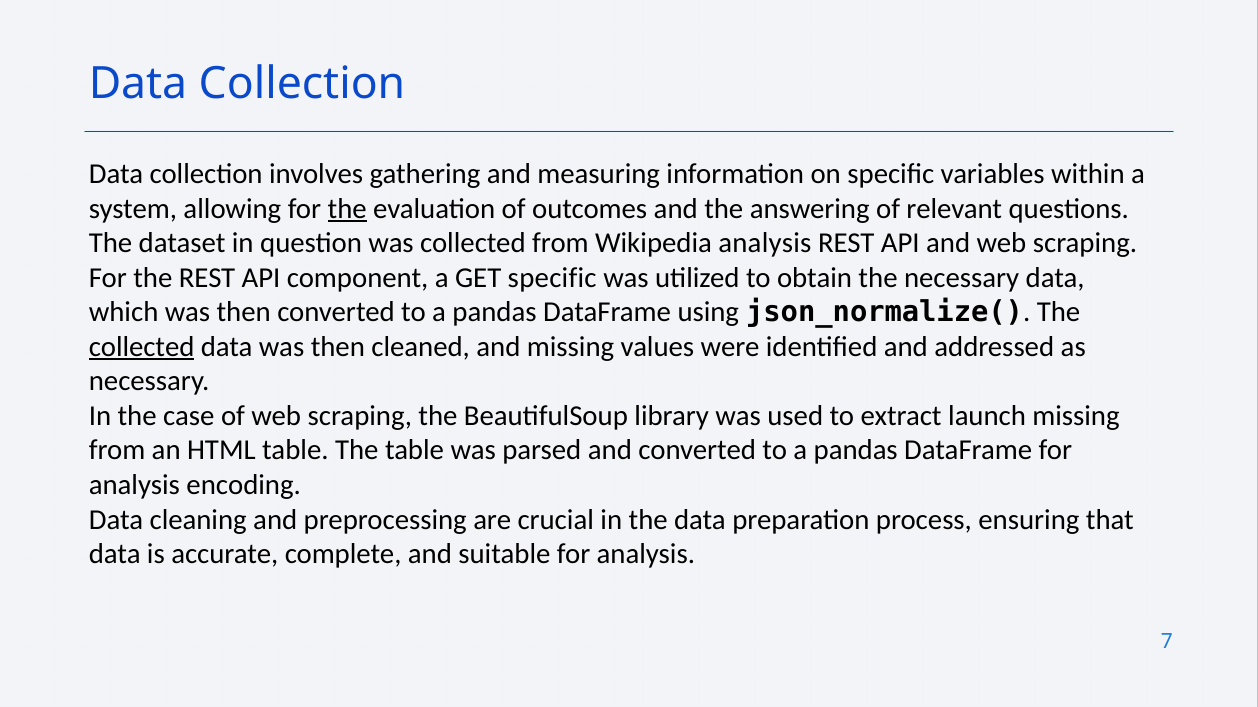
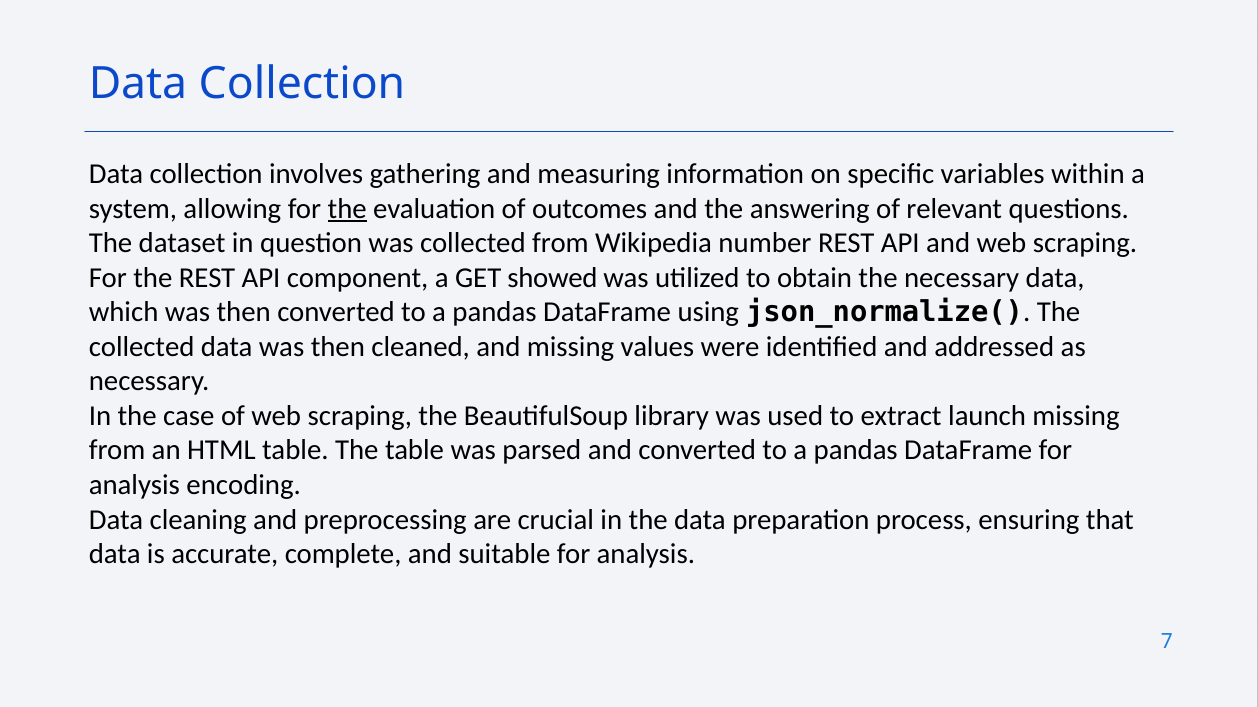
Wikipedia analysis: analysis -> number
GET specific: specific -> showed
collected at (142, 347) underline: present -> none
